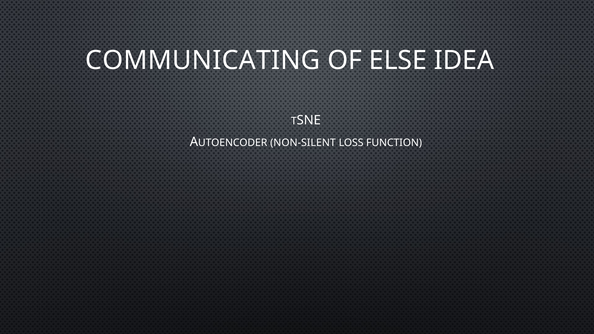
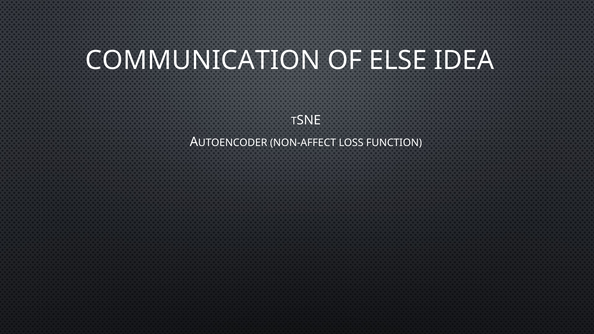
COMMUNICATING: COMMUNICATING -> COMMUNICATION
NON-SILENT: NON-SILENT -> NON-AFFECT
